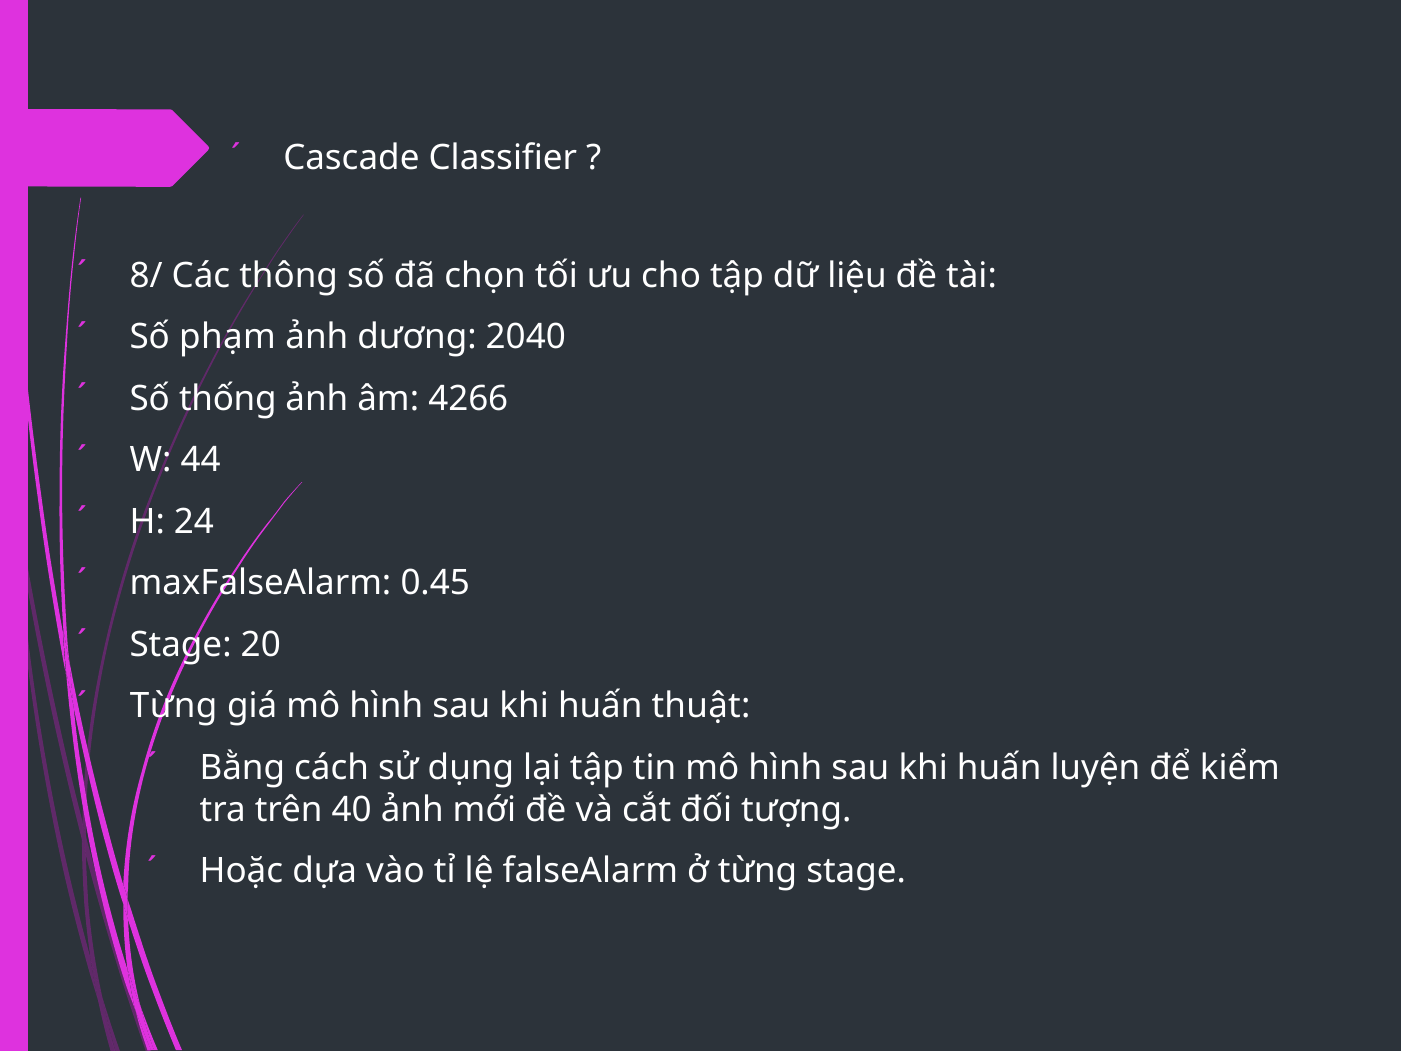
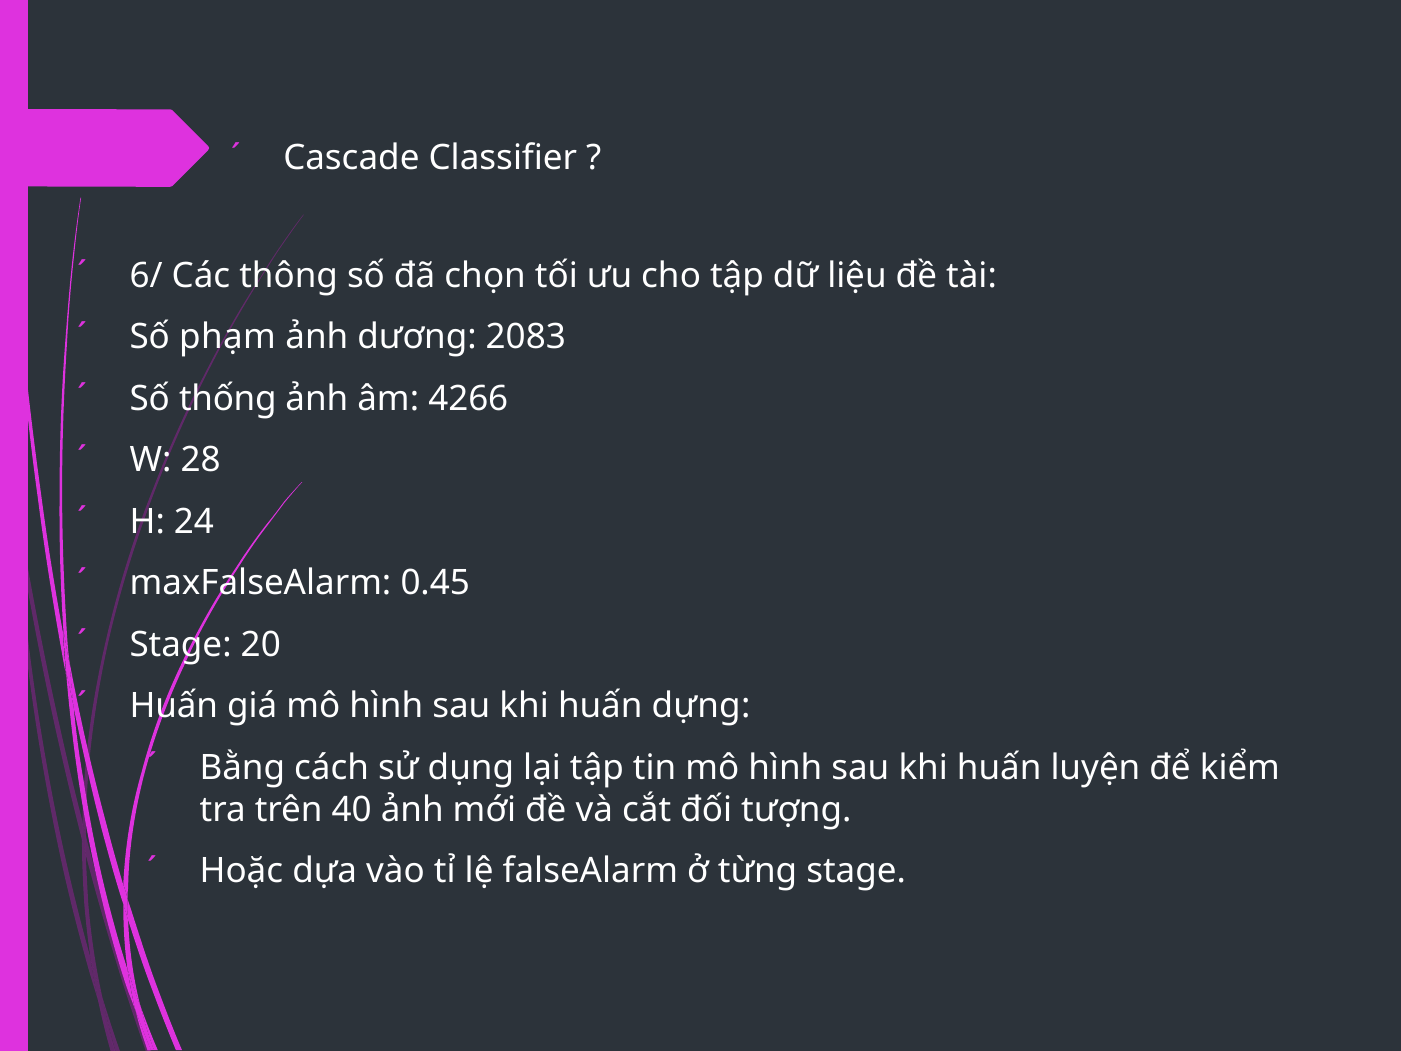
8/: 8/ -> 6/
2040: 2040 -> 2083
44: 44 -> 28
Từng at (174, 706): Từng -> Huấn
thuật: thuật -> dựng
